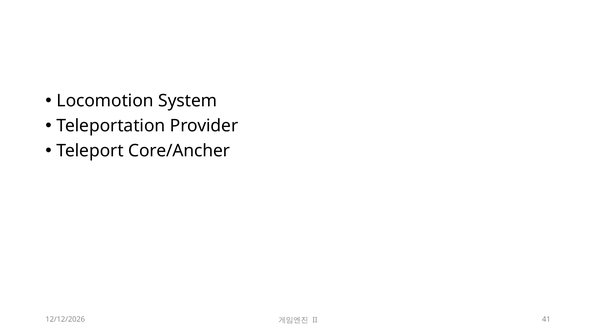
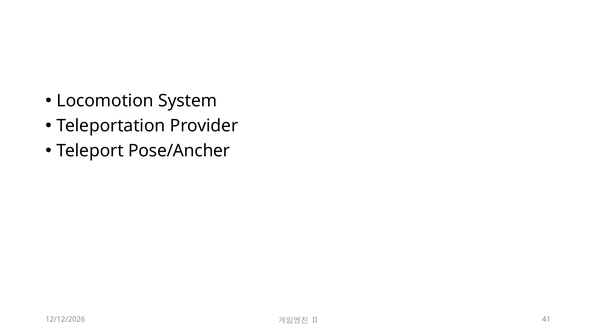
Core/Ancher: Core/Ancher -> Pose/Ancher
